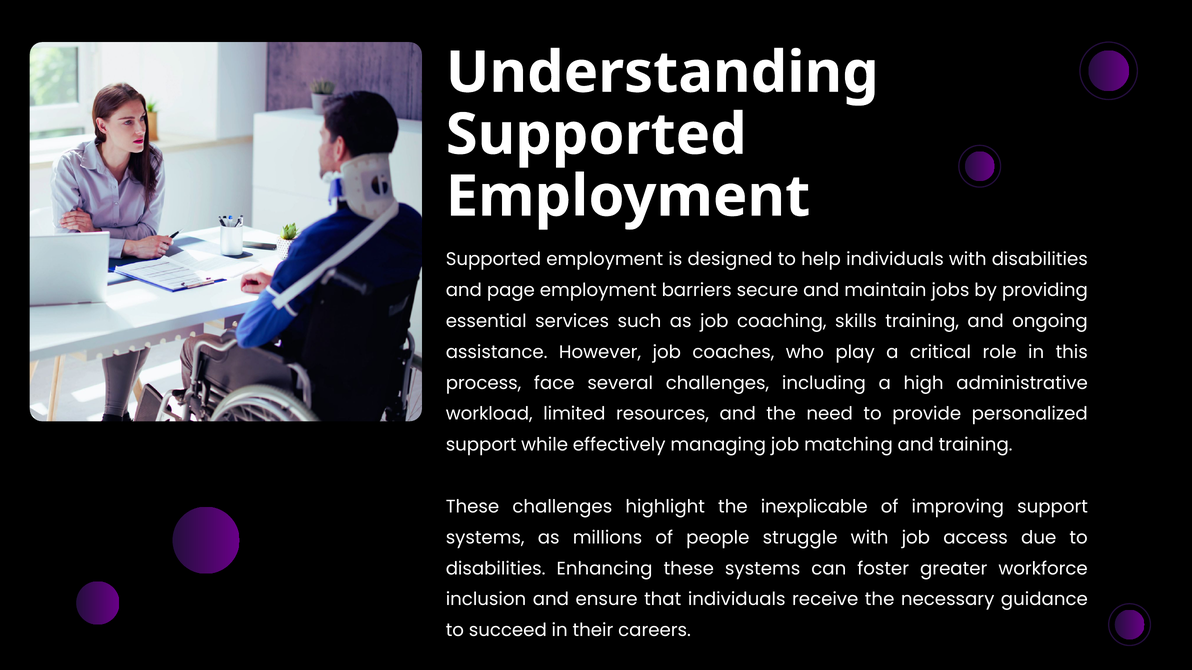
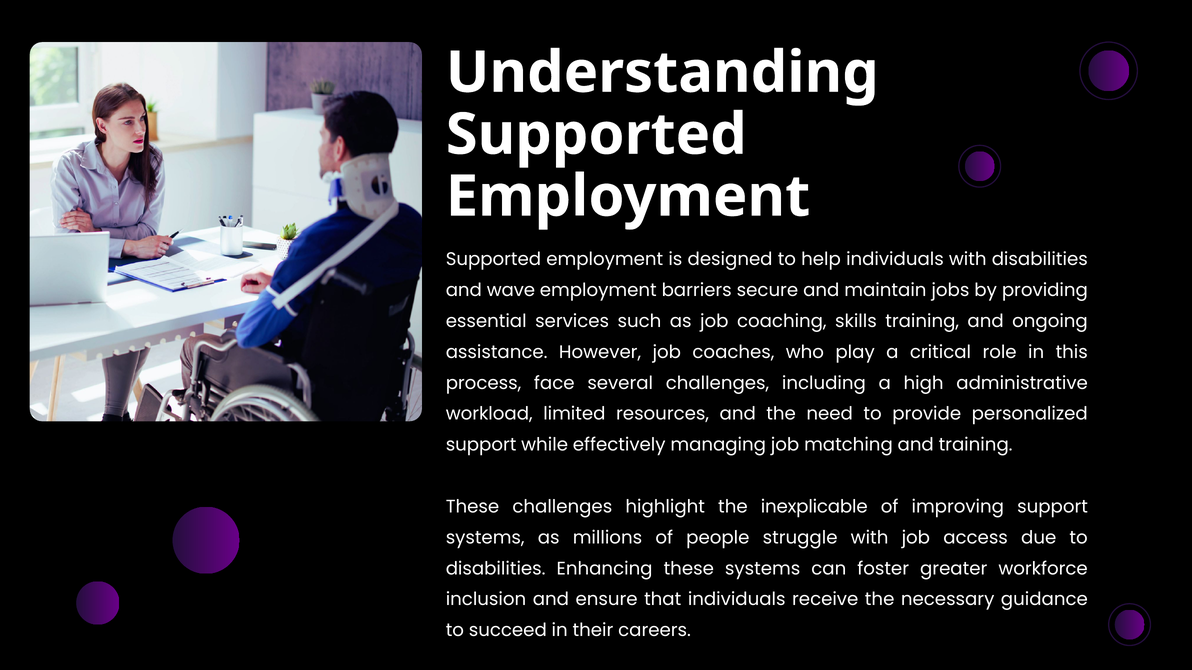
page: page -> wave
